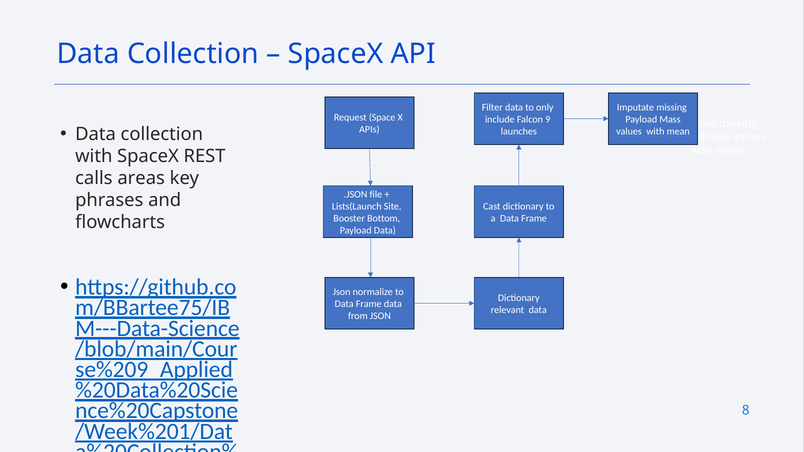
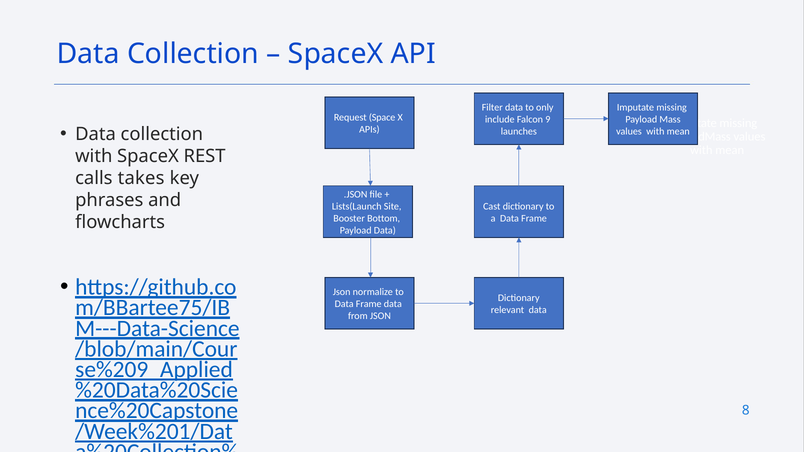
areas: areas -> takes
